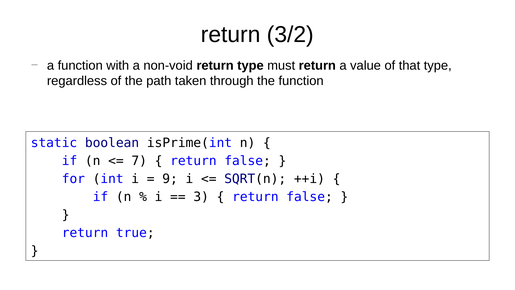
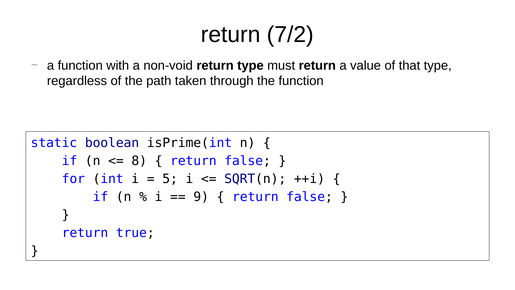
3/2: 3/2 -> 7/2
7: 7 -> 8
9: 9 -> 5
3: 3 -> 9
